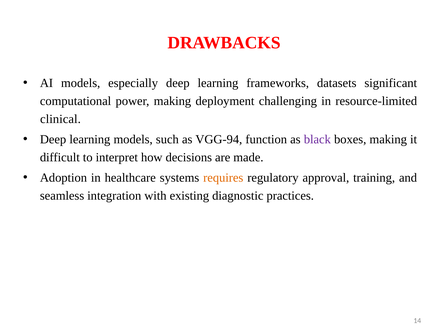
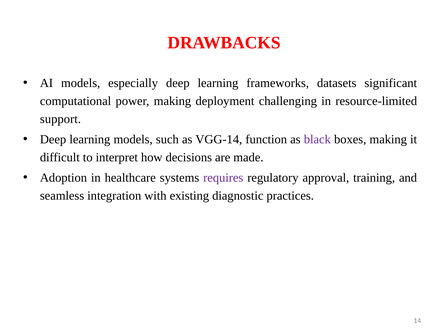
clinical: clinical -> support
VGG-94: VGG-94 -> VGG-14
requires colour: orange -> purple
